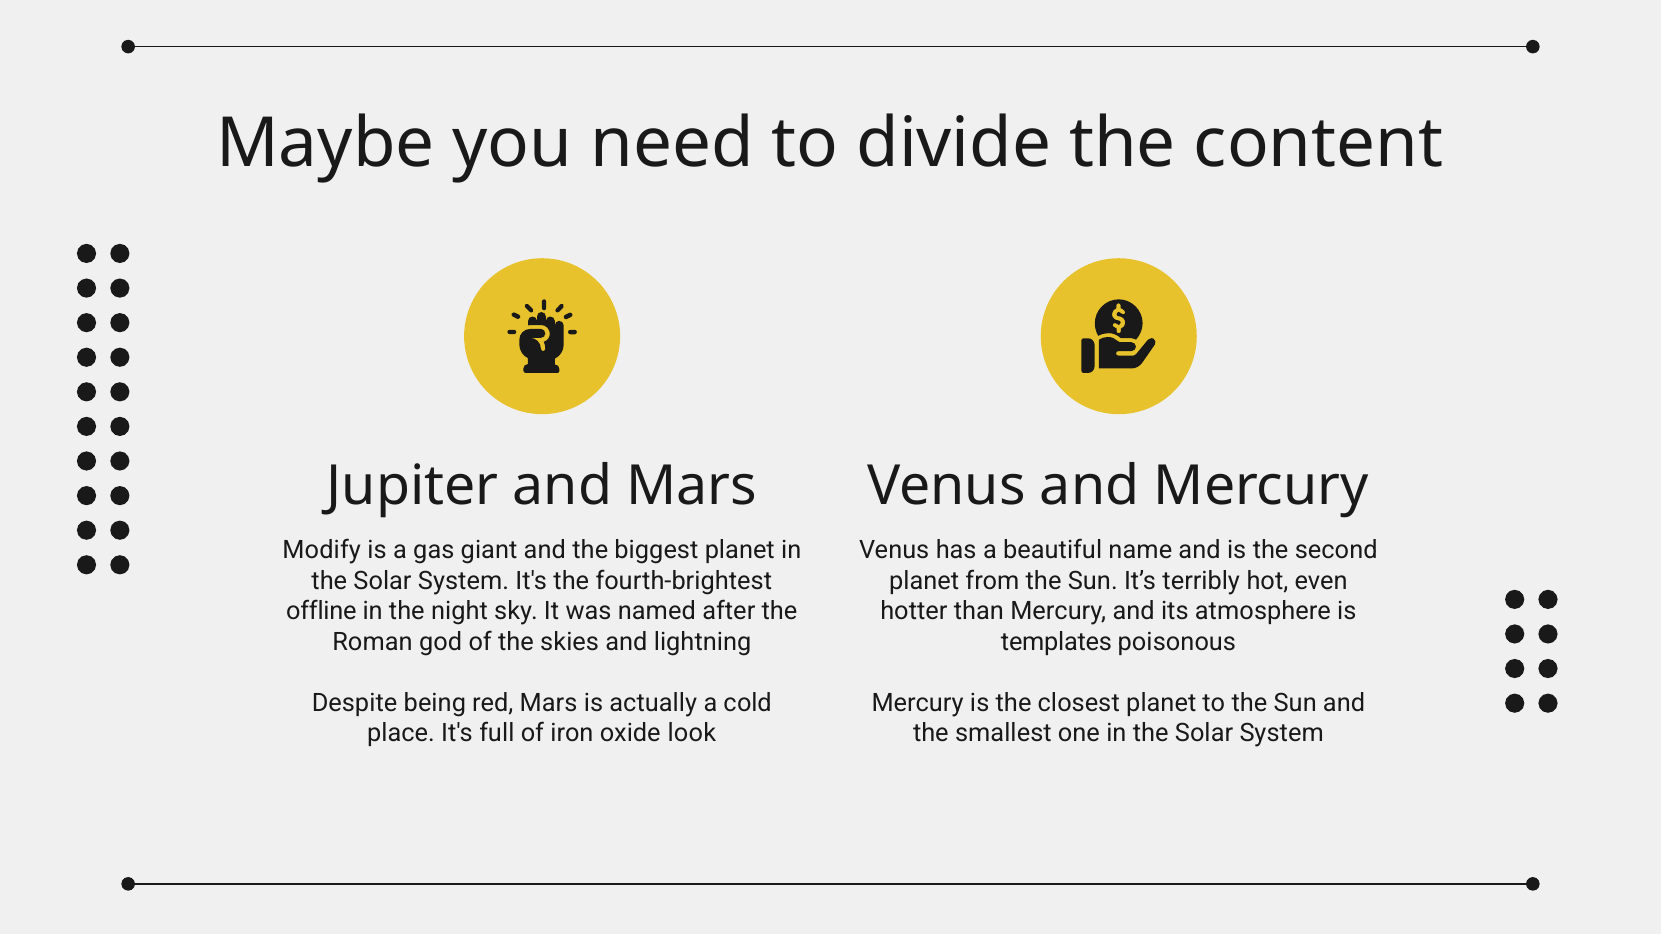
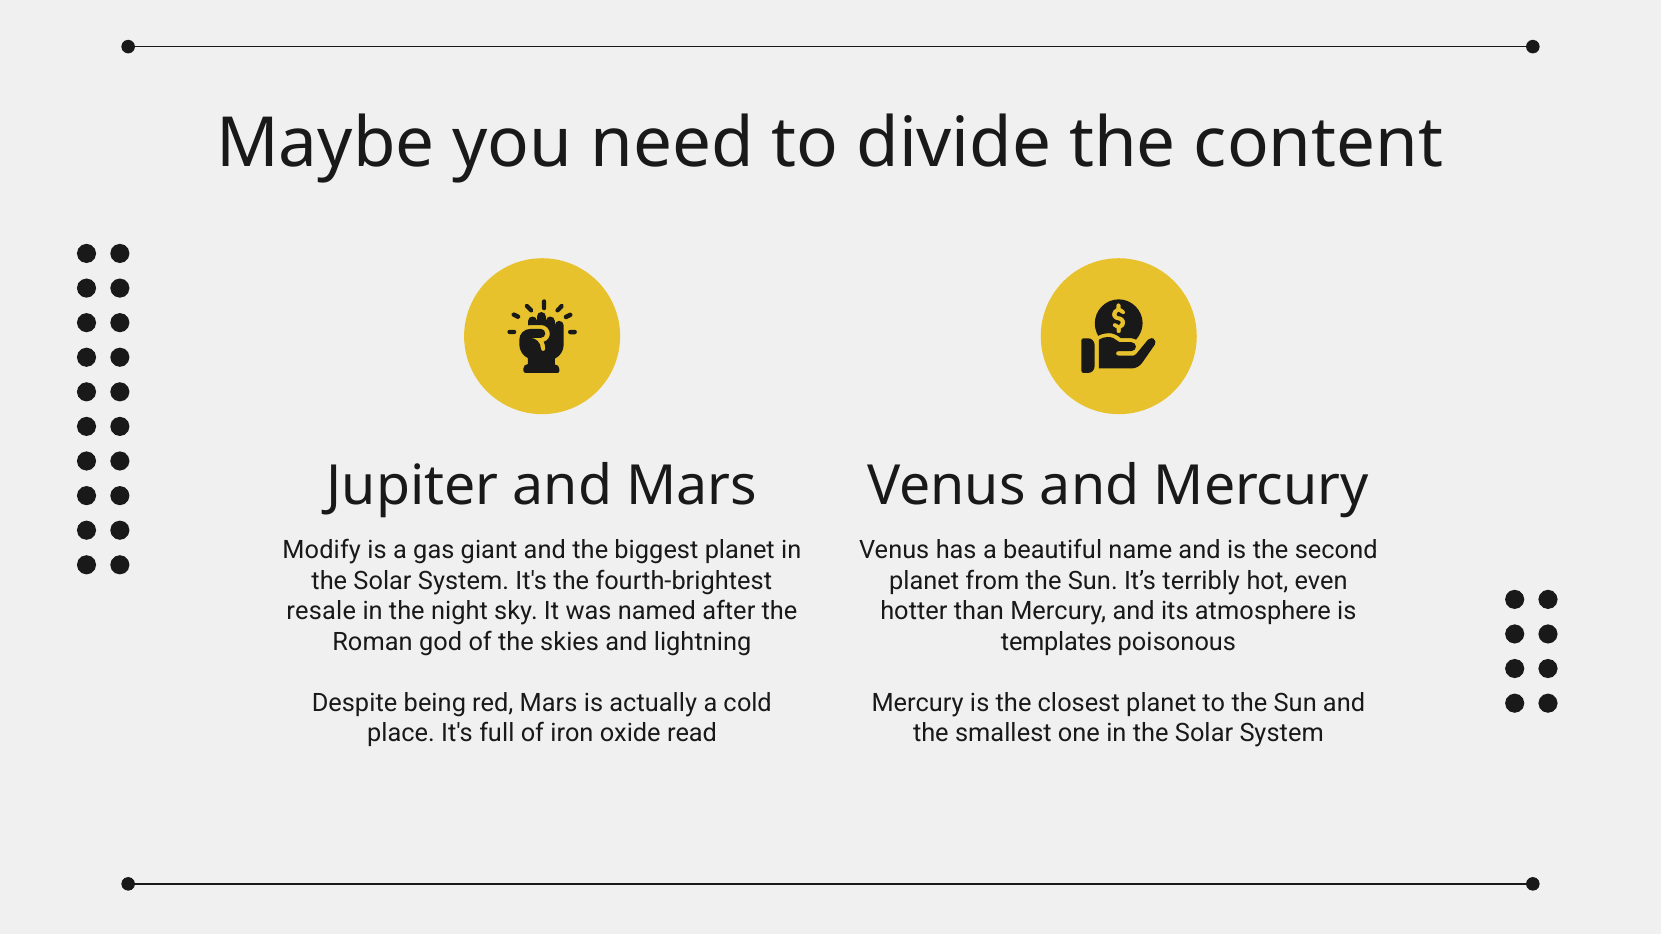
offline: offline -> resale
look: look -> read
